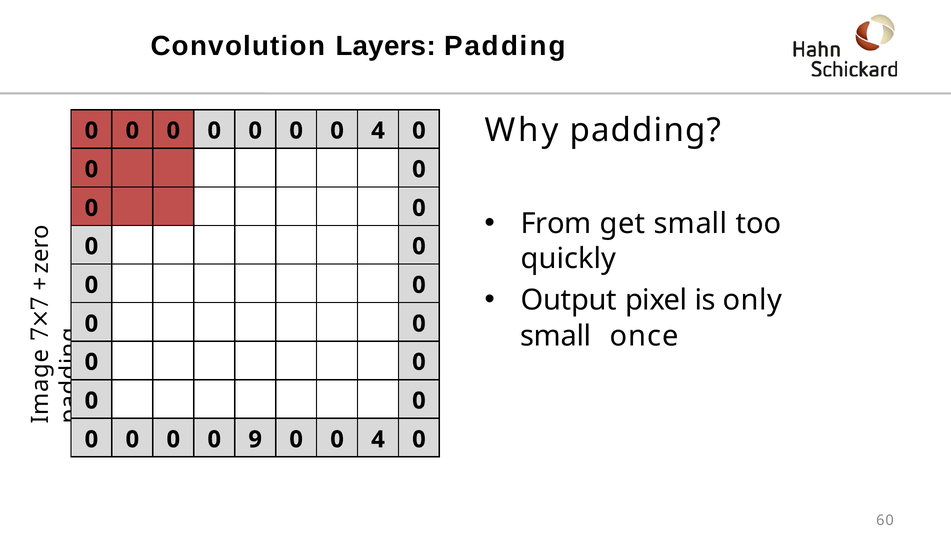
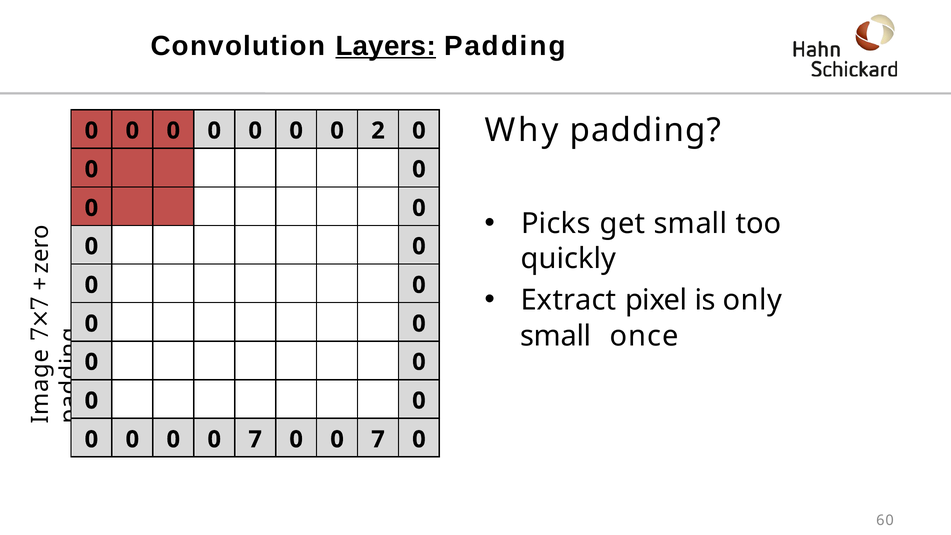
Layers underline: none -> present
0 0 0 4: 4 -> 2
From: From -> Picks
Output: Output -> Extract
0 0 0 9: 9 -> 7
4 at (378, 439): 4 -> 7
